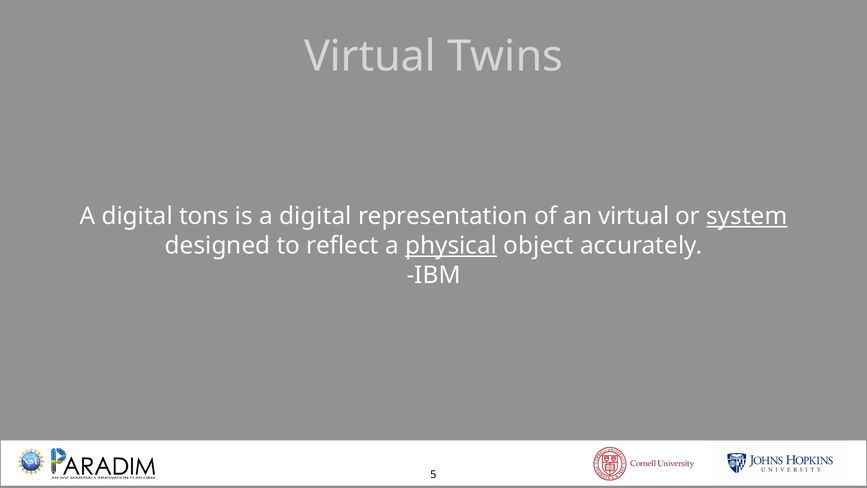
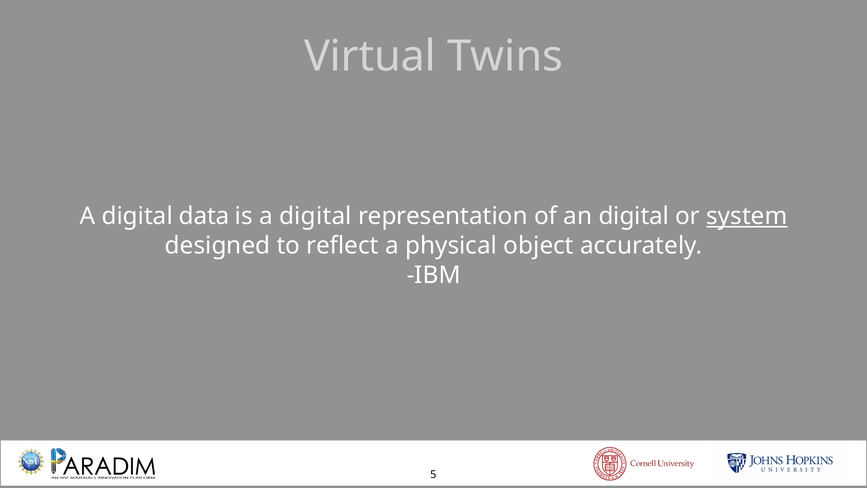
tons: tons -> data
an virtual: virtual -> digital
physical underline: present -> none
